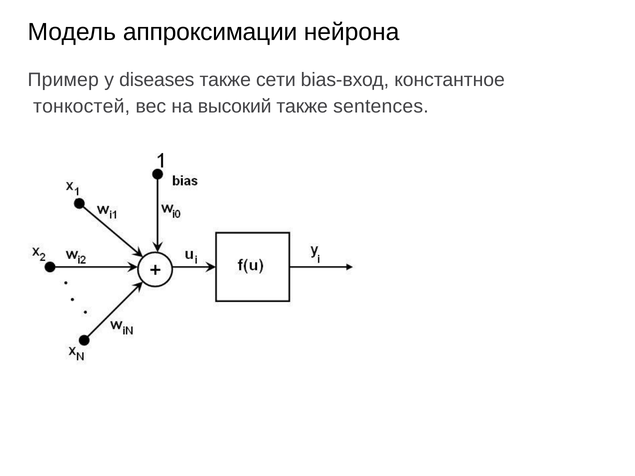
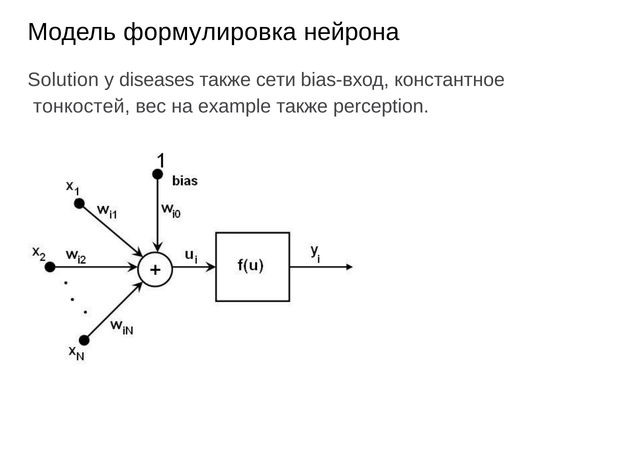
аппроксимации: аппроксимации -> формулировка
Пример: Пример -> Solution
высокий: высокий -> example
sentences: sentences -> perception
